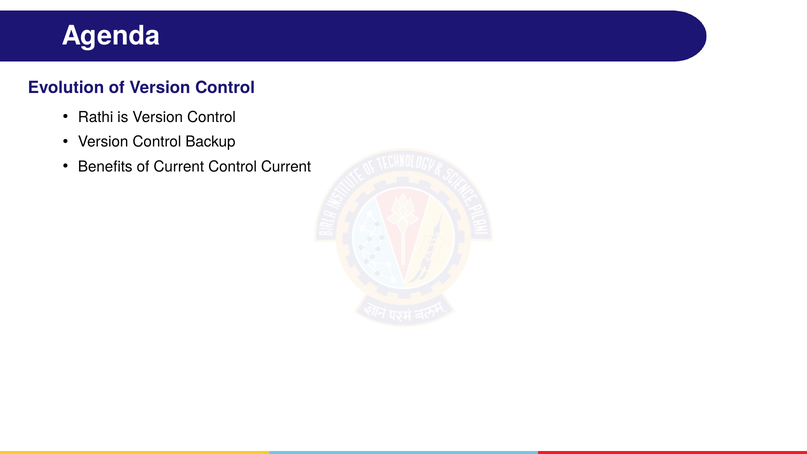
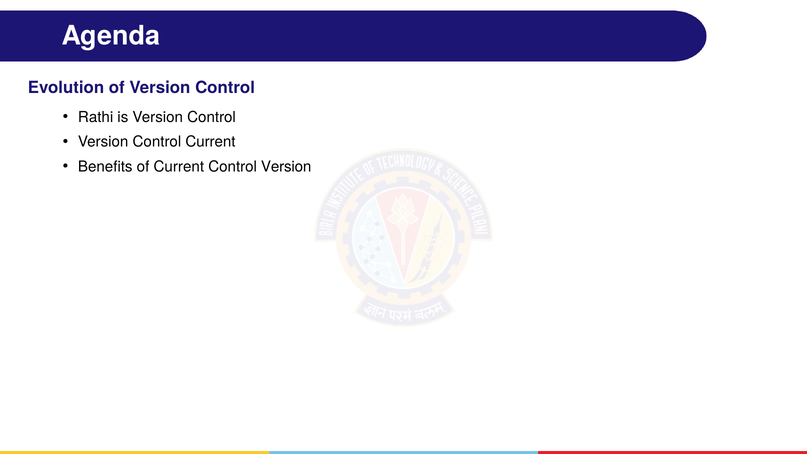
Control Backup: Backup -> Current
Control Current: Current -> Version
